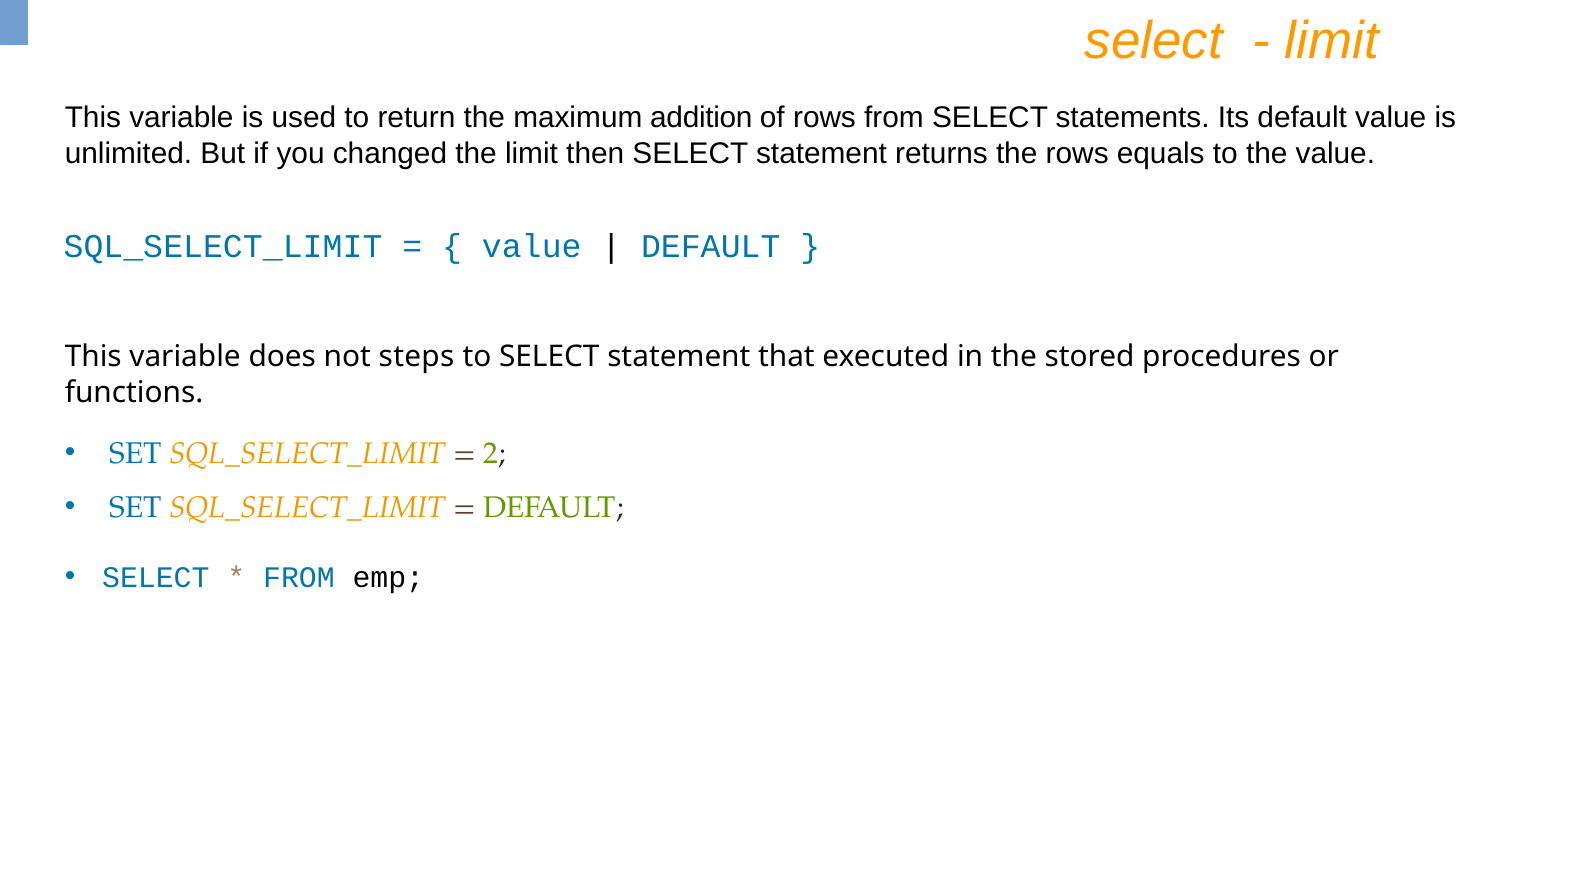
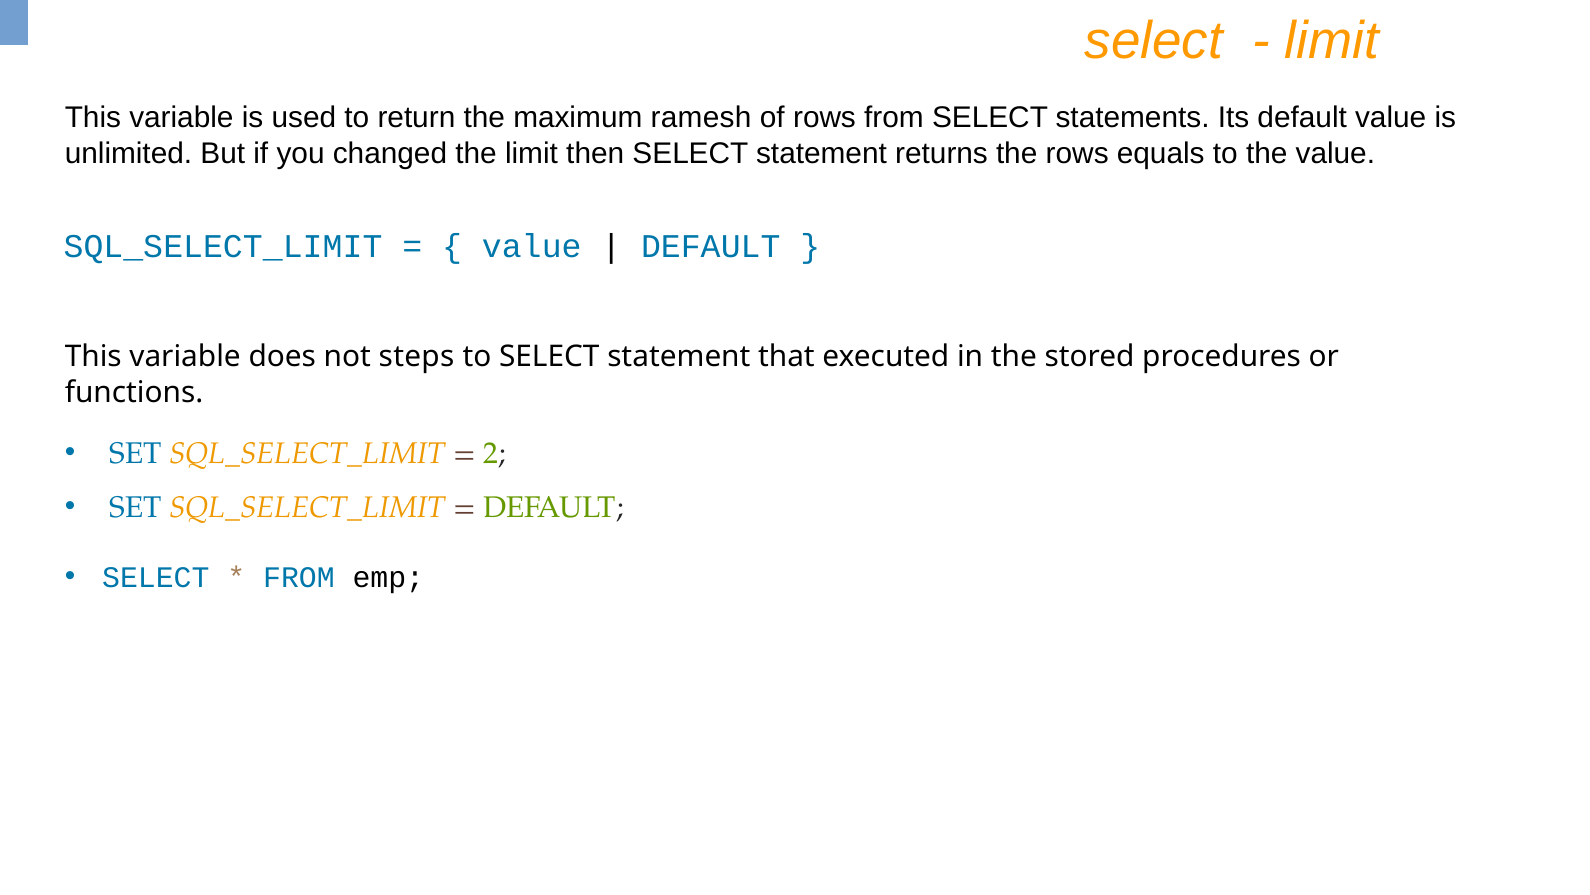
addition: addition -> ramesh
